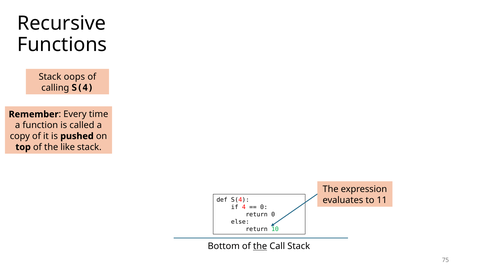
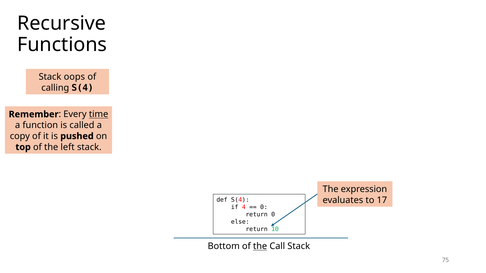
time underline: none -> present
like: like -> left
11: 11 -> 17
